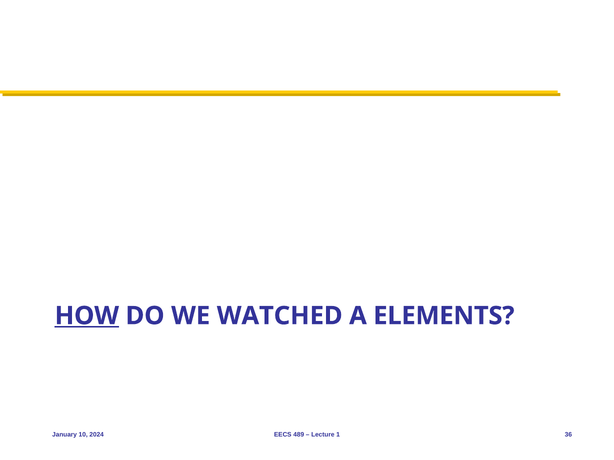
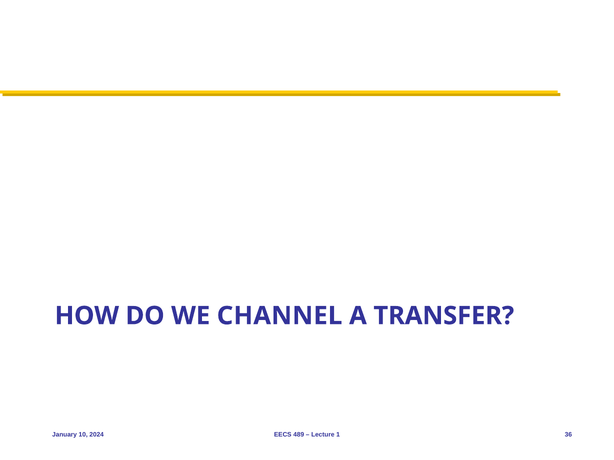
HOW underline: present -> none
WATCHED: WATCHED -> CHANNEL
ELEMENTS: ELEMENTS -> TRANSFER
